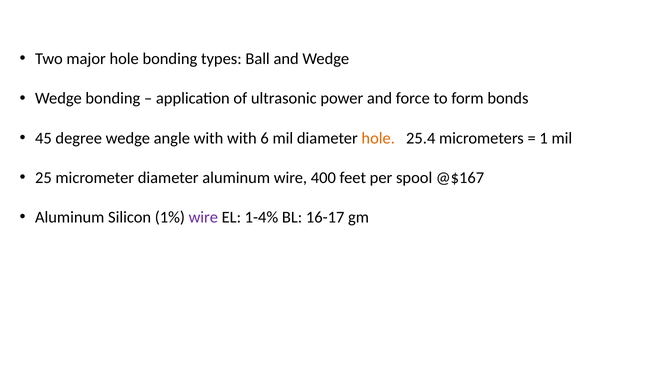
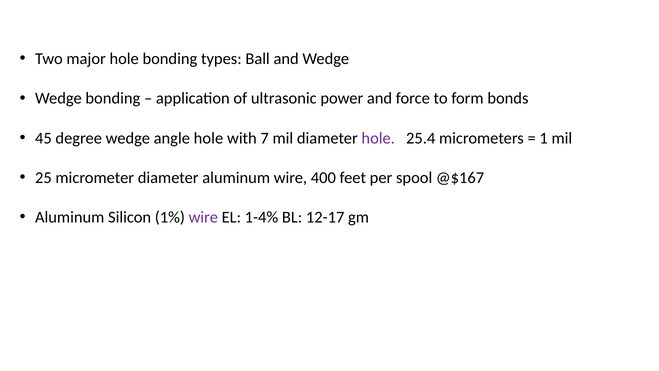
angle with: with -> hole
6: 6 -> 7
hole at (378, 138) colour: orange -> purple
16-17: 16-17 -> 12-17
